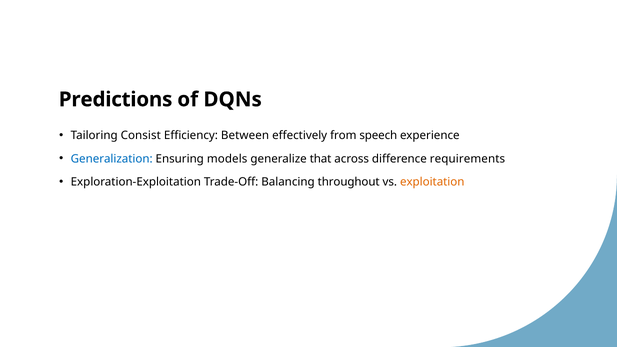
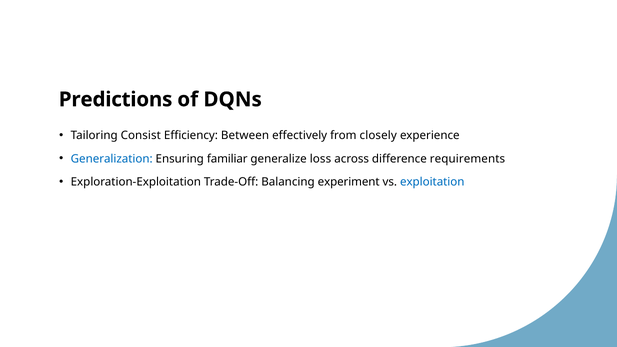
speech: speech -> closely
models: models -> familiar
that: that -> loss
throughout: throughout -> experiment
exploitation colour: orange -> blue
